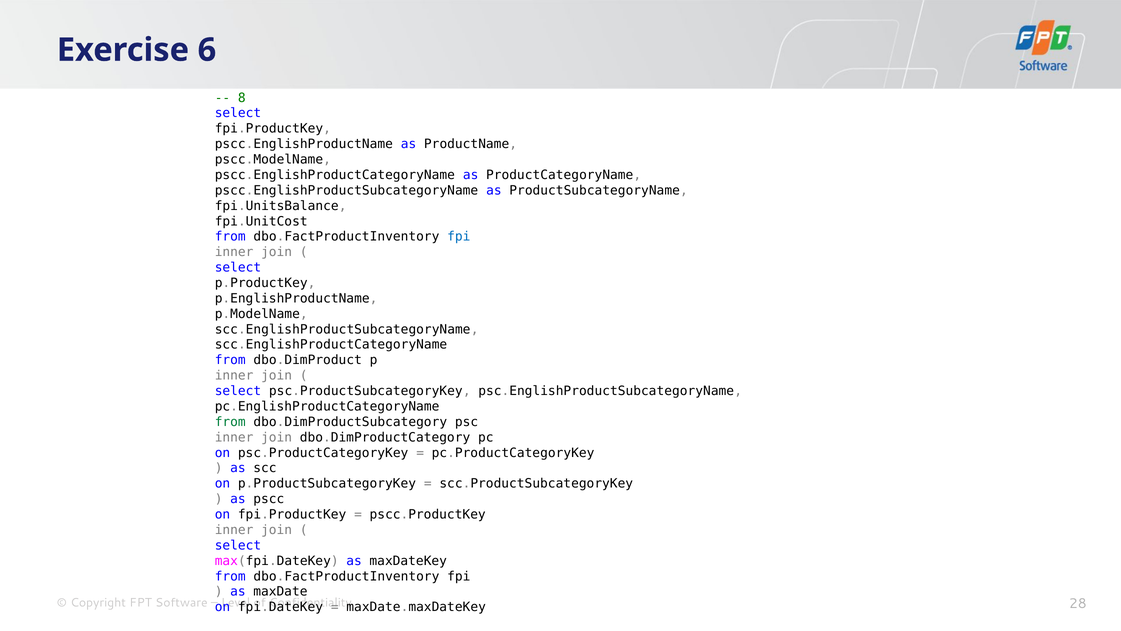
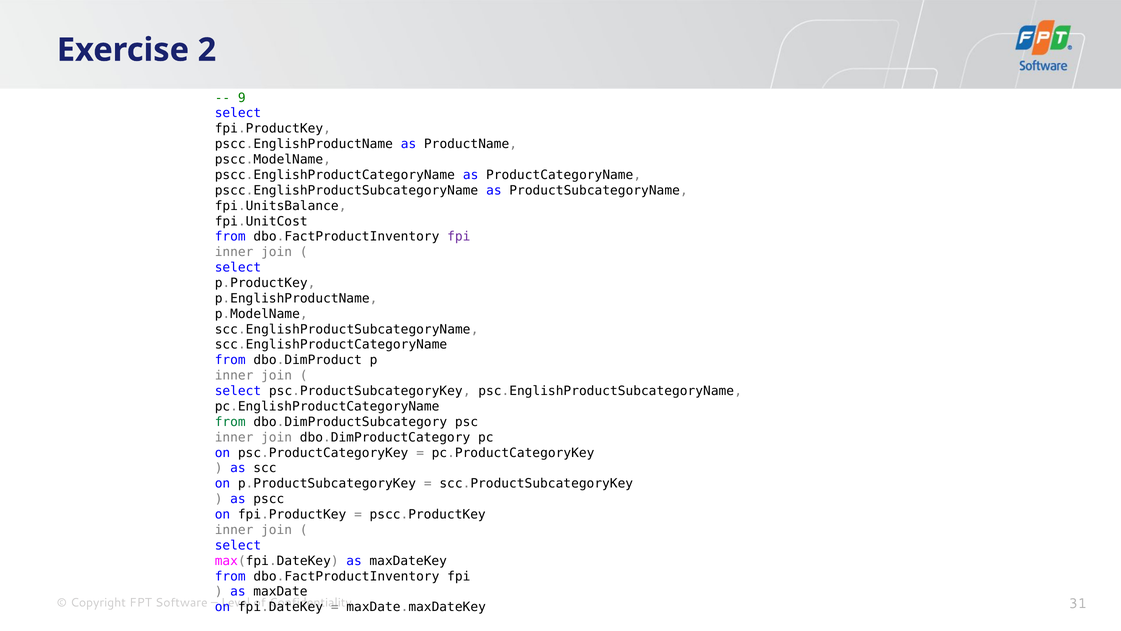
6: 6 -> 2
8: 8 -> 9
fpi at (459, 237) colour: blue -> purple
28: 28 -> 31
